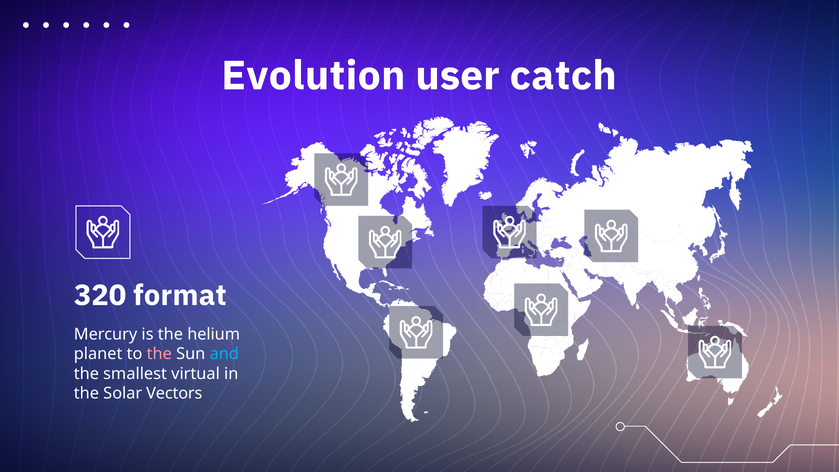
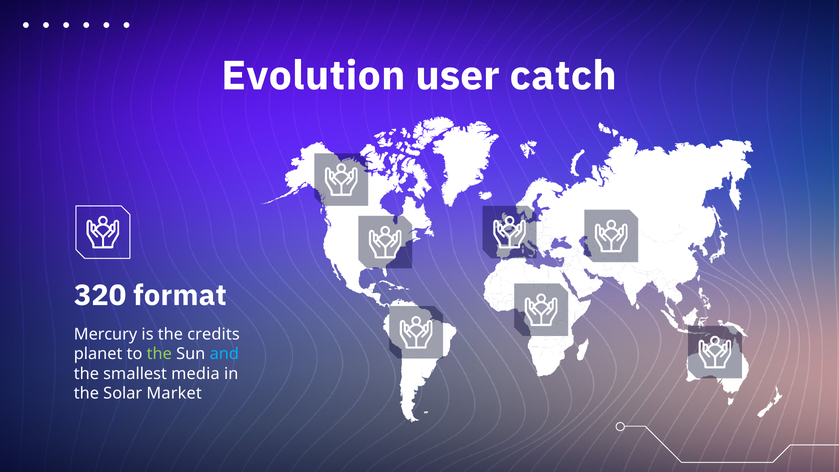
helium: helium -> credits
the at (159, 354) colour: pink -> light green
virtual: virtual -> media
Vectors: Vectors -> Market
